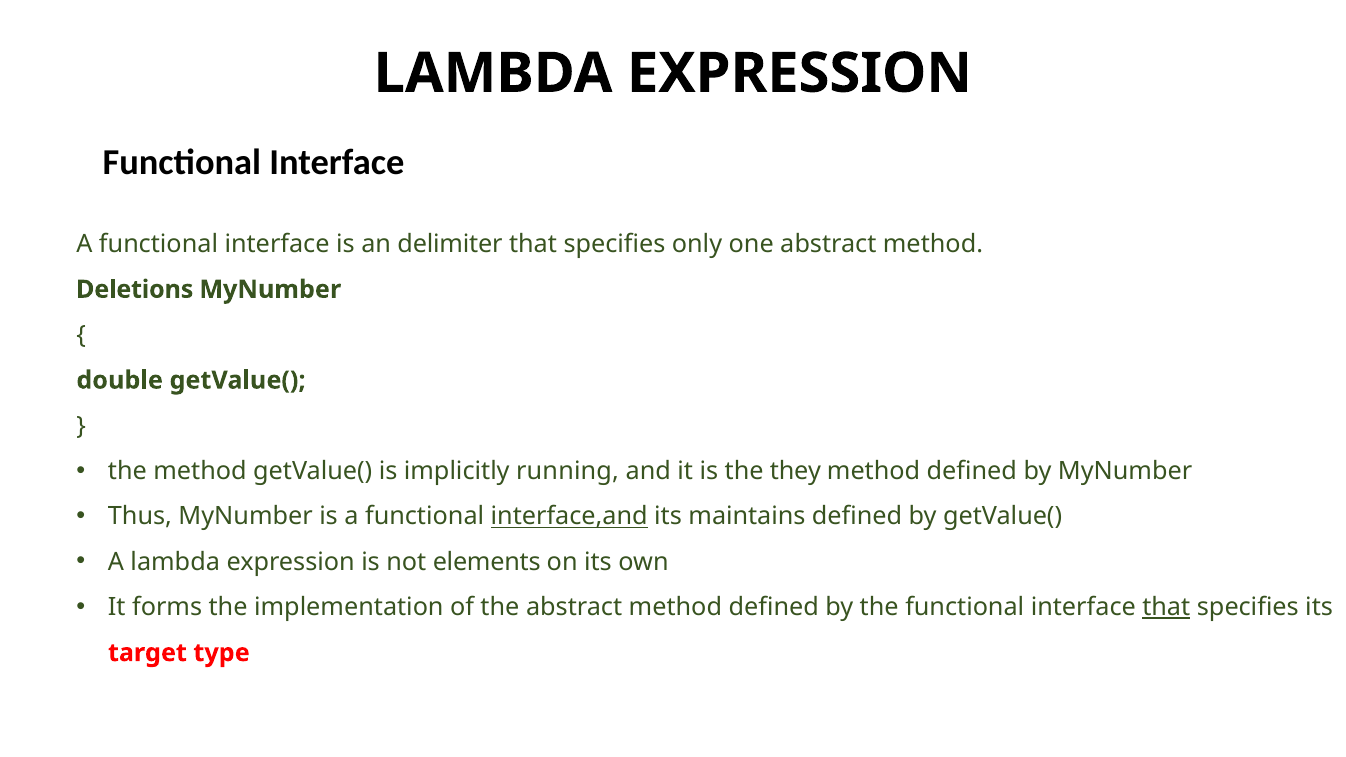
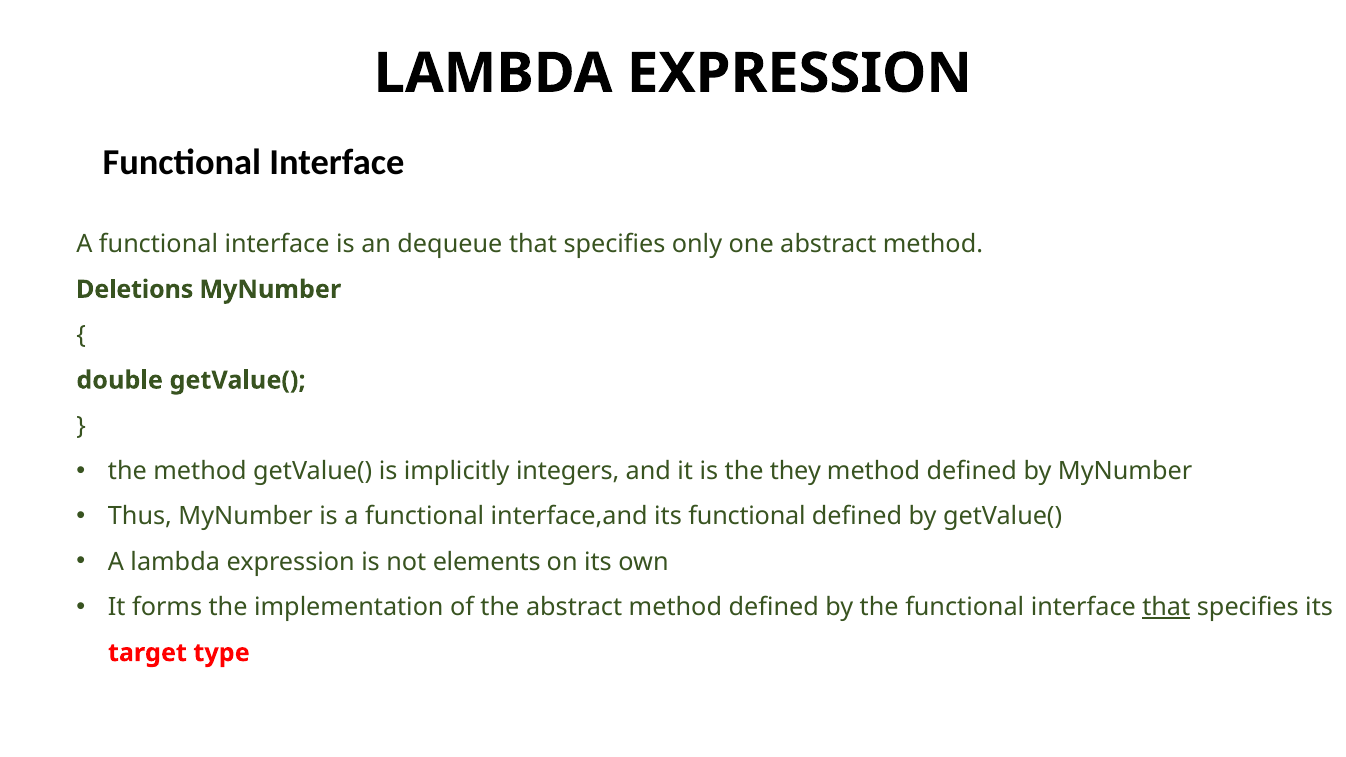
delimiter: delimiter -> dequeue
running: running -> integers
interface,and underline: present -> none
its maintains: maintains -> functional
